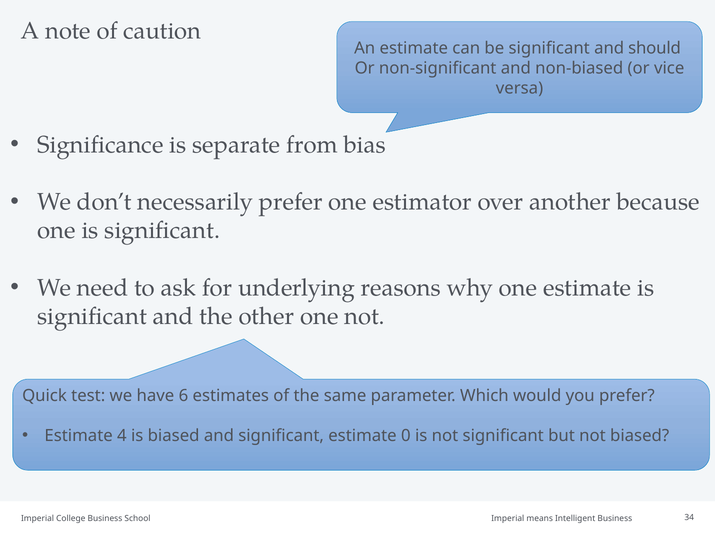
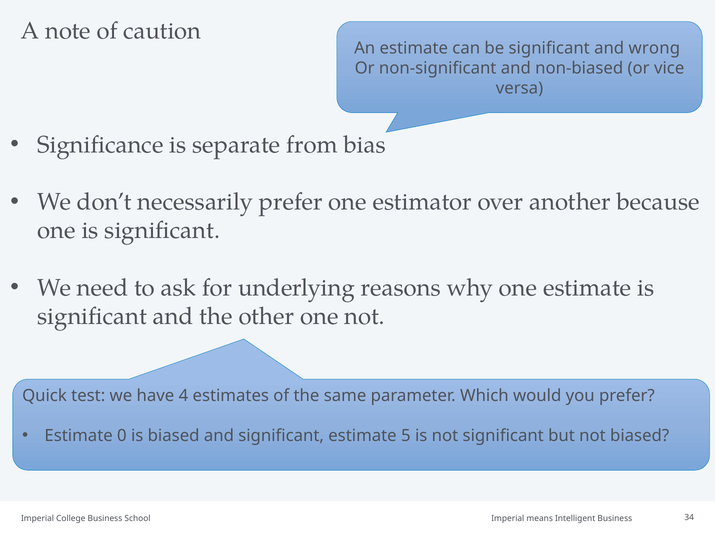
should: should -> wrong
6: 6 -> 4
4: 4 -> 0
0: 0 -> 5
